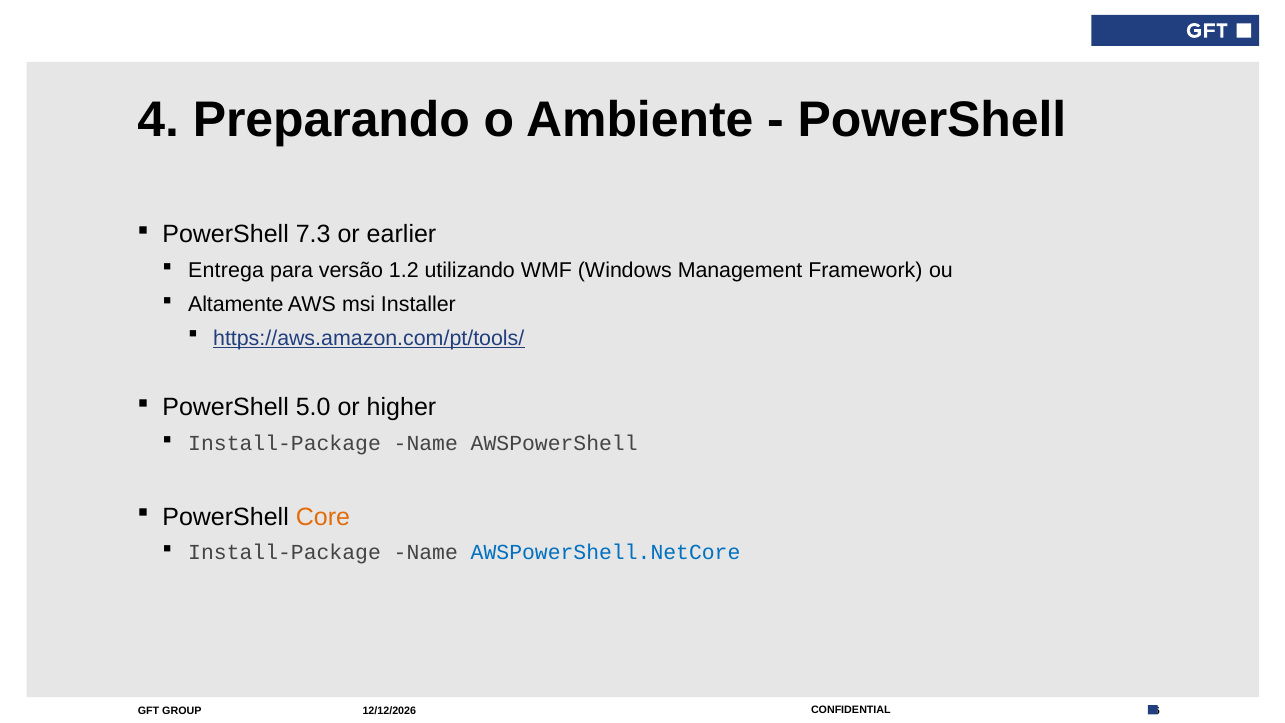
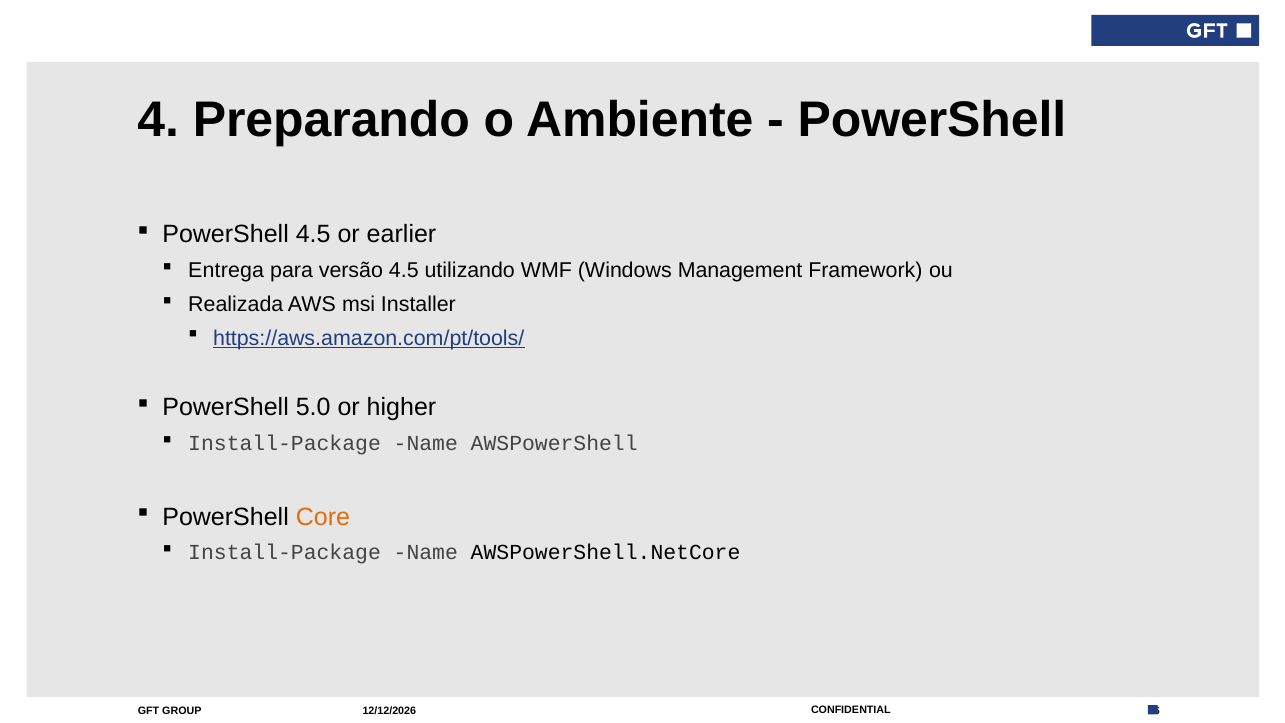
PowerShell 7.3: 7.3 -> 4.5
versão 1.2: 1.2 -> 4.5
Altamente: Altamente -> Realizada
AWSPowerShell.NetCore colour: blue -> black
